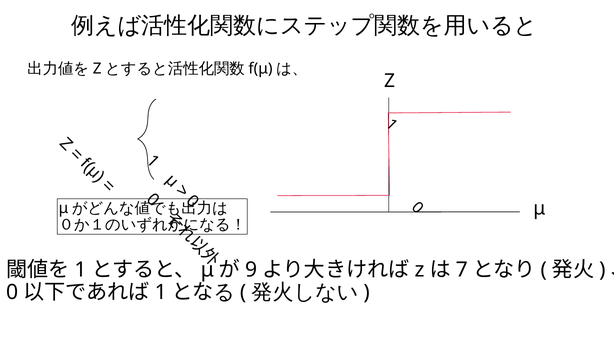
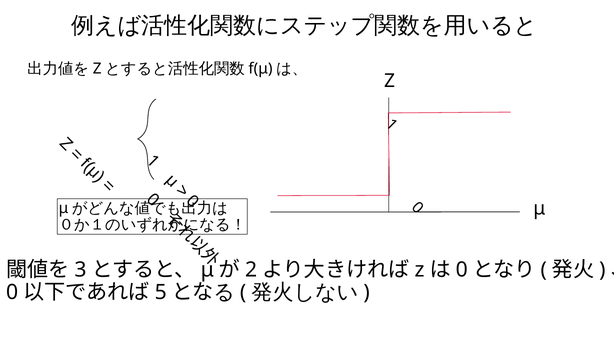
1 at (81, 270): 1 -> 3
9: 9 -> 2
7 at (462, 270): 7 -> 0
1 at (161, 293): 1 -> 5
